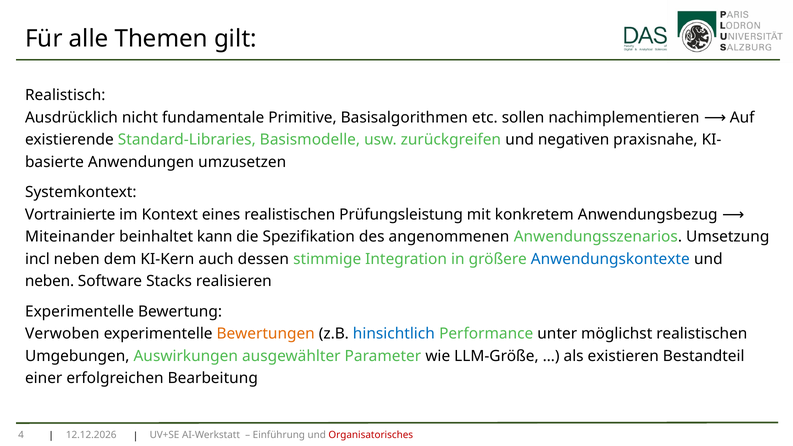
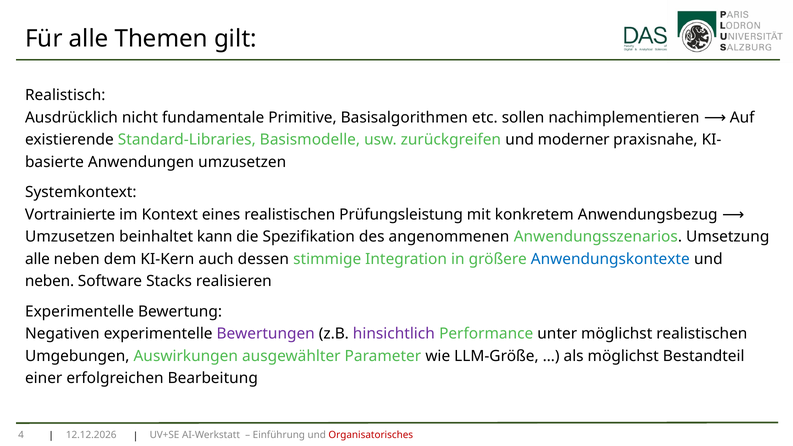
negativen: negativen -> moderner
Miteinander at (70, 237): Miteinander -> Umzusetzen
incl at (37, 259): incl -> alle
Verwoben: Verwoben -> Negativen
Bewertungen colour: orange -> purple
hinsichtlich colour: blue -> purple
als existieren: existieren -> möglichst
